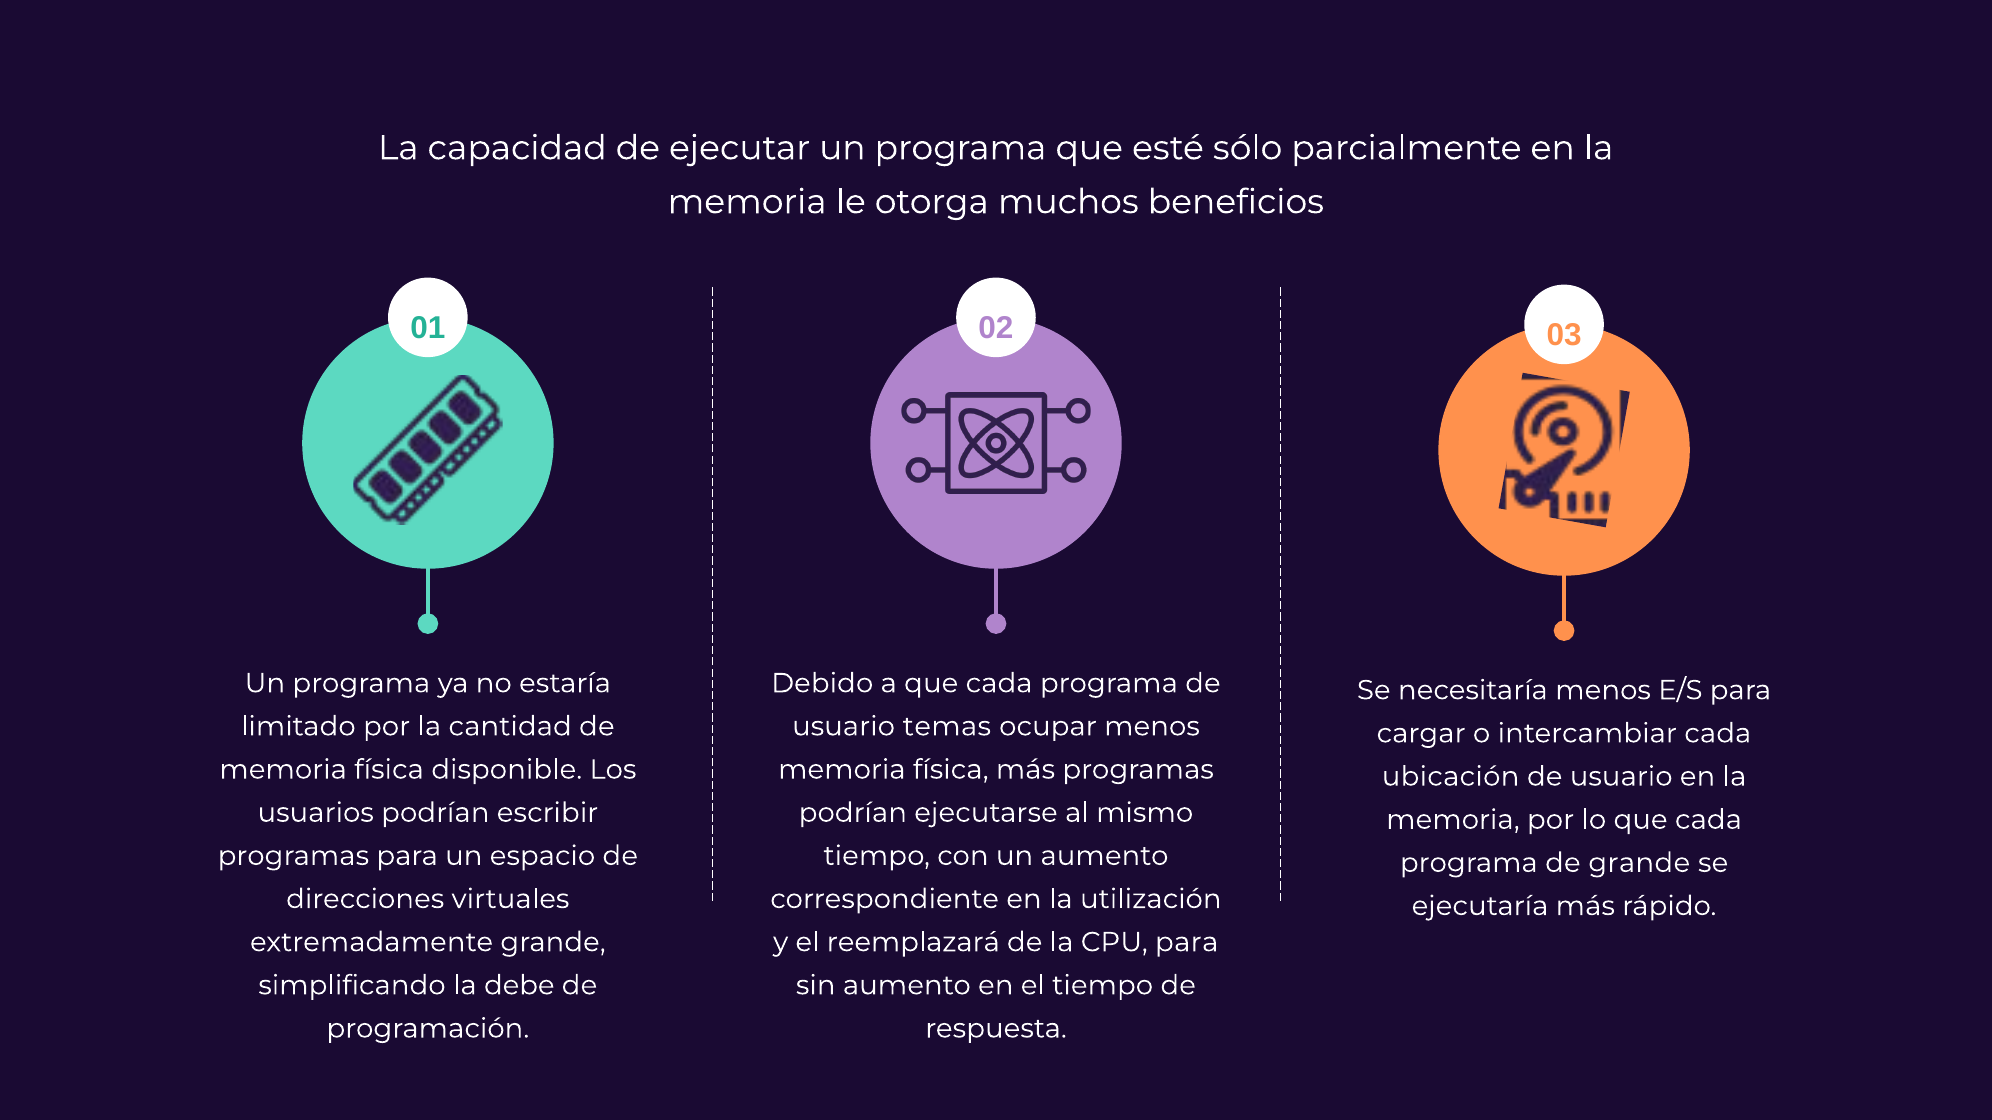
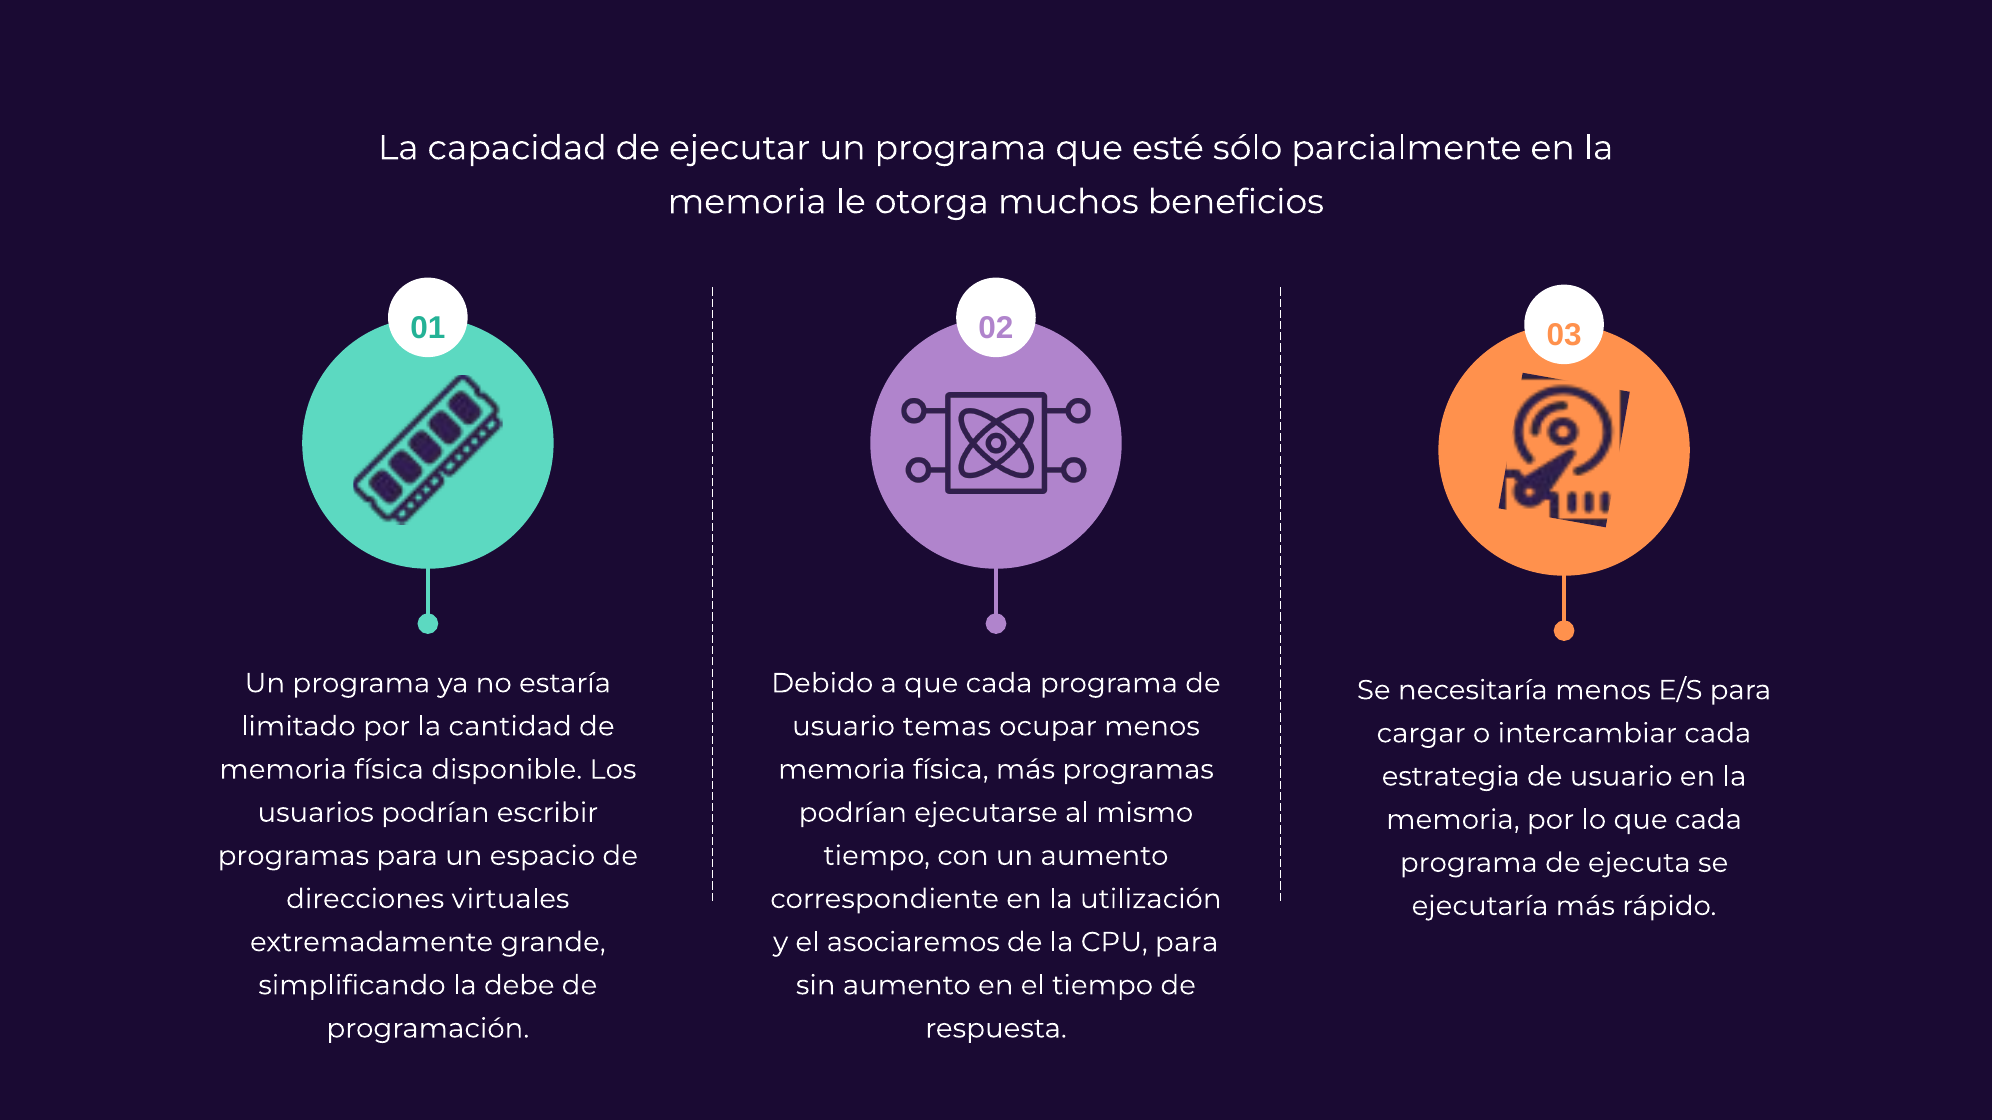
ubicación: ubicación -> estrategia
de grande: grande -> ejecuta
reemplazará: reemplazará -> asociaremos
